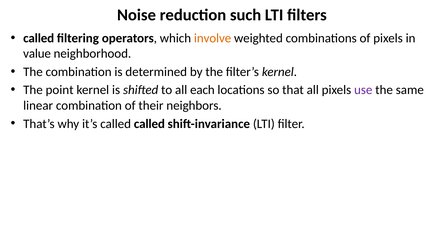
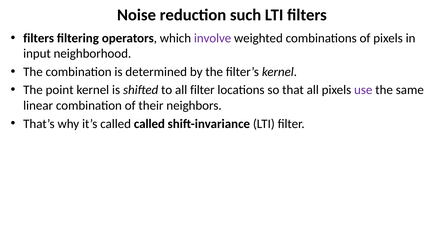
called at (39, 38): called -> filters
involve colour: orange -> purple
value: value -> input
all each: each -> filter
